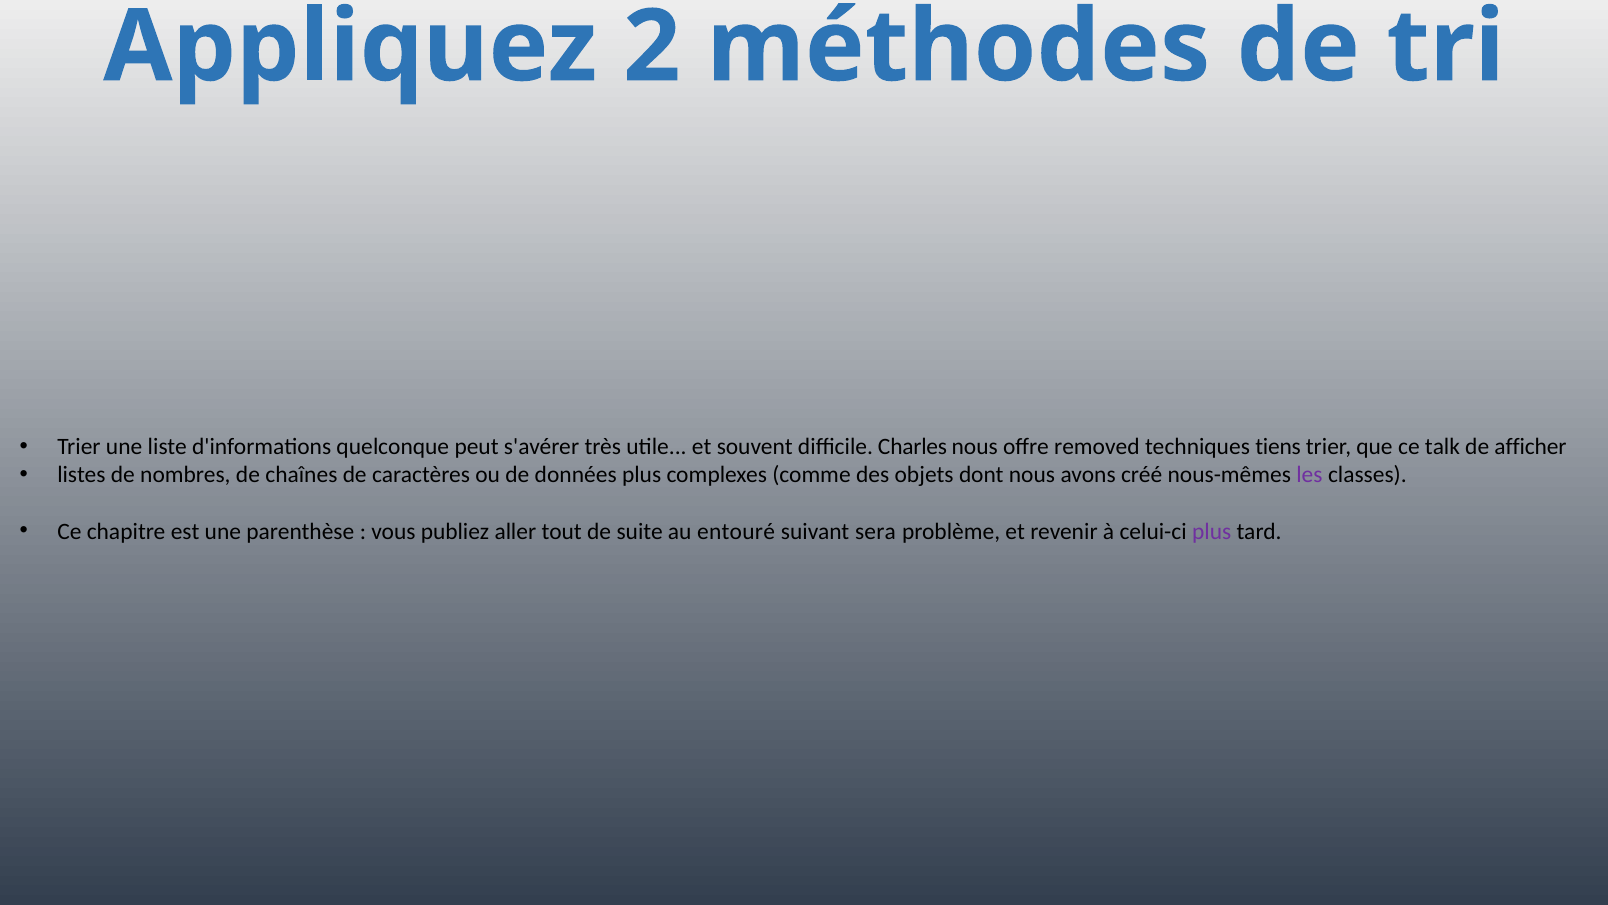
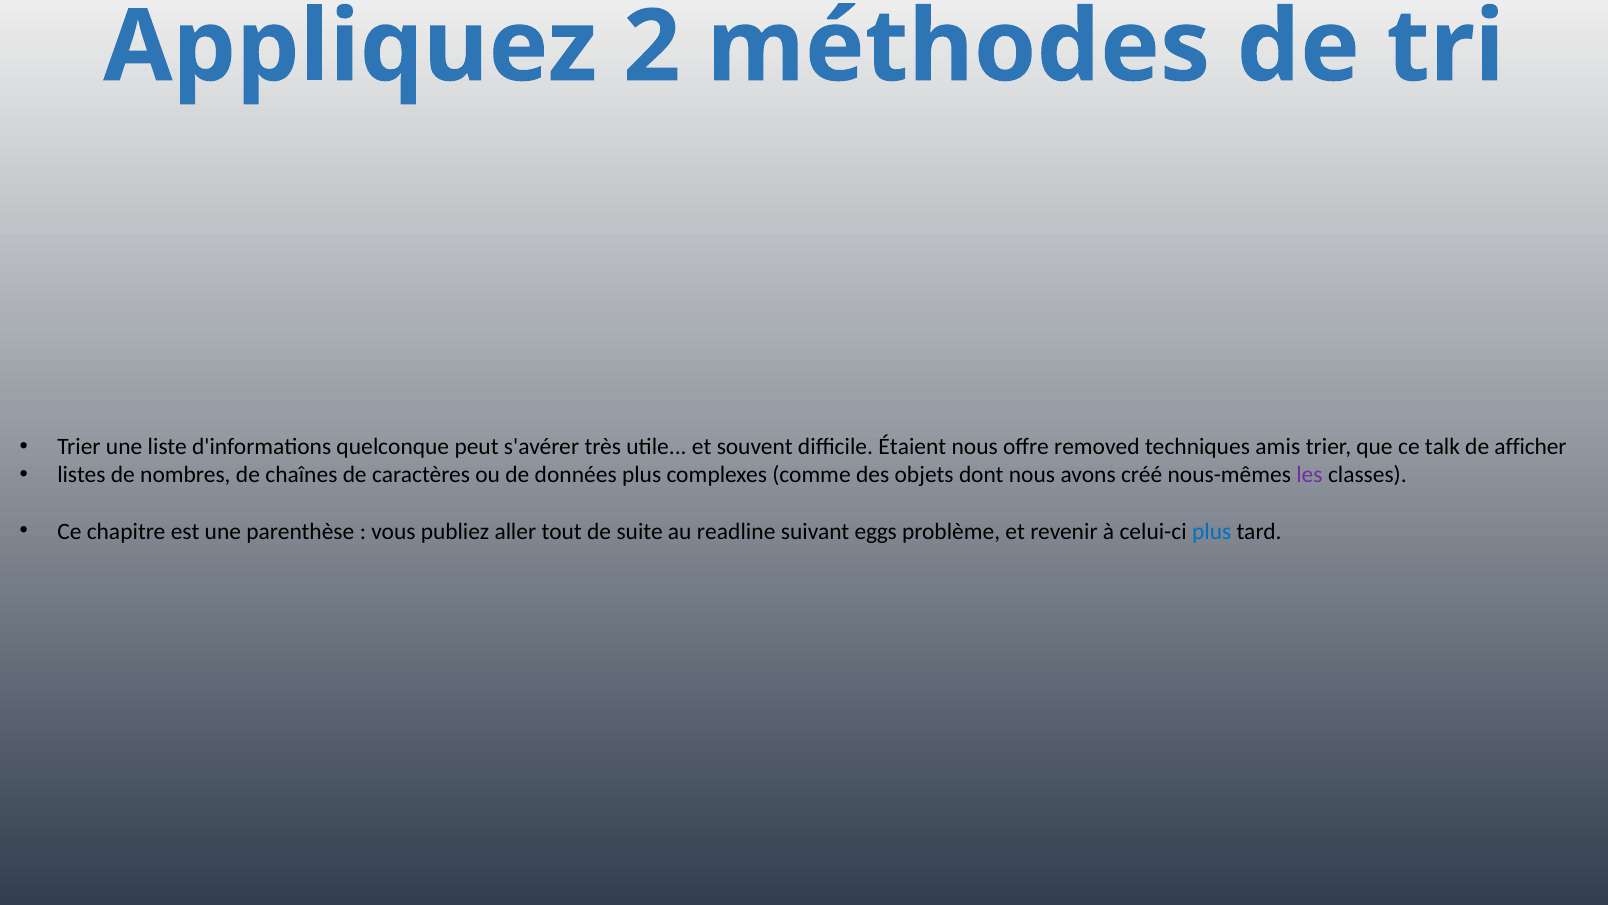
Charles: Charles -> Étaient
tiens: tiens -> amis
entouré: entouré -> readline
sera: sera -> eggs
plus at (1212, 531) colour: purple -> blue
